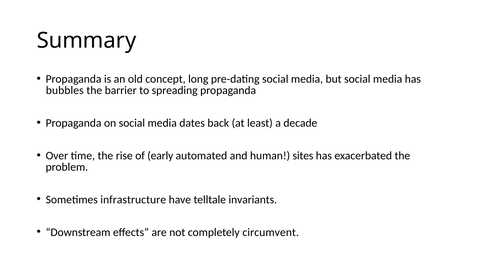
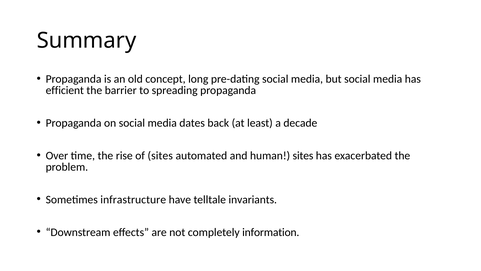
bubbles: bubbles -> efficient
of early: early -> sites
circumvent: circumvent -> information
